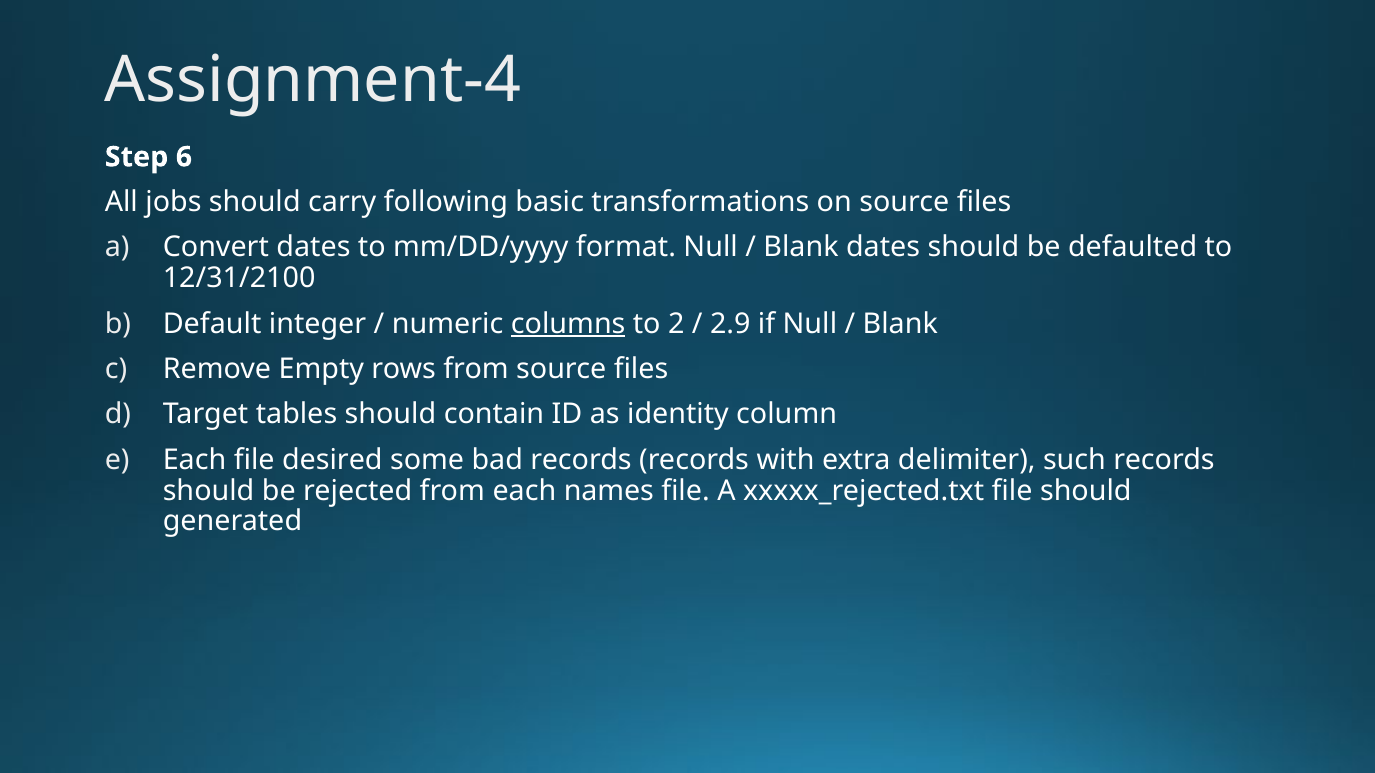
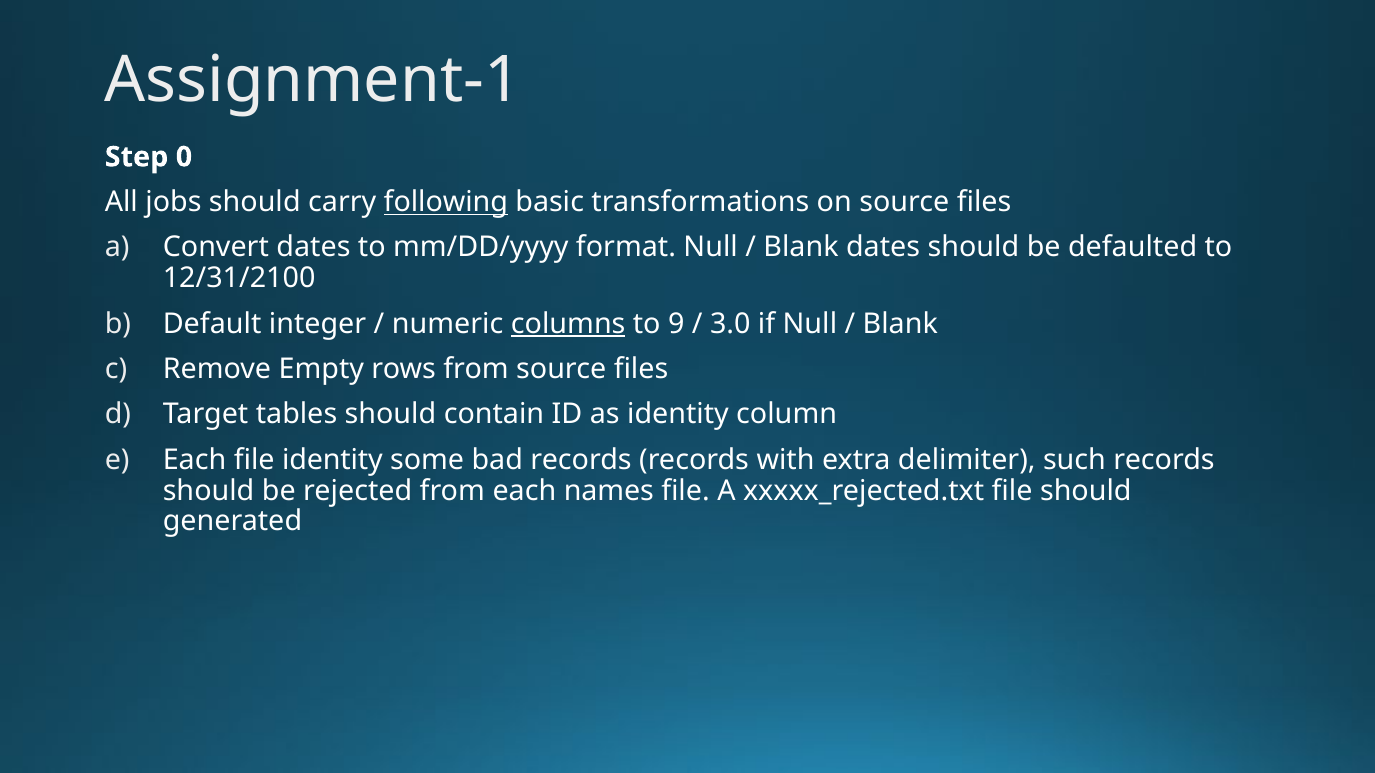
Assignment-4: Assignment-4 -> Assignment-1
6: 6 -> 0
following underline: none -> present
2: 2 -> 9
2.9: 2.9 -> 3.0
file desired: desired -> identity
